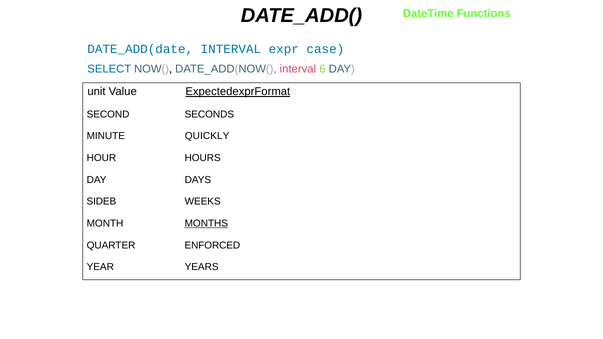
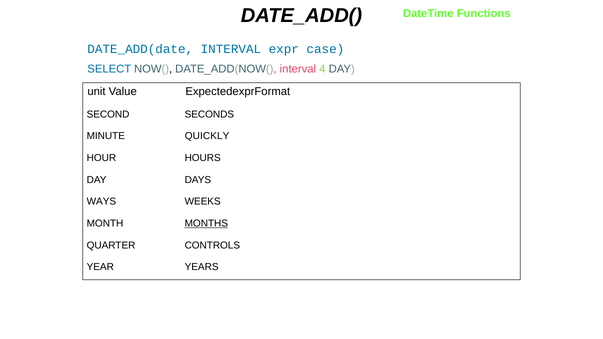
6: 6 -> 4
ExpectedexprFormat underline: present -> none
SIDEB: SIDEB -> WAYS
ENFORCED: ENFORCED -> CONTROLS
